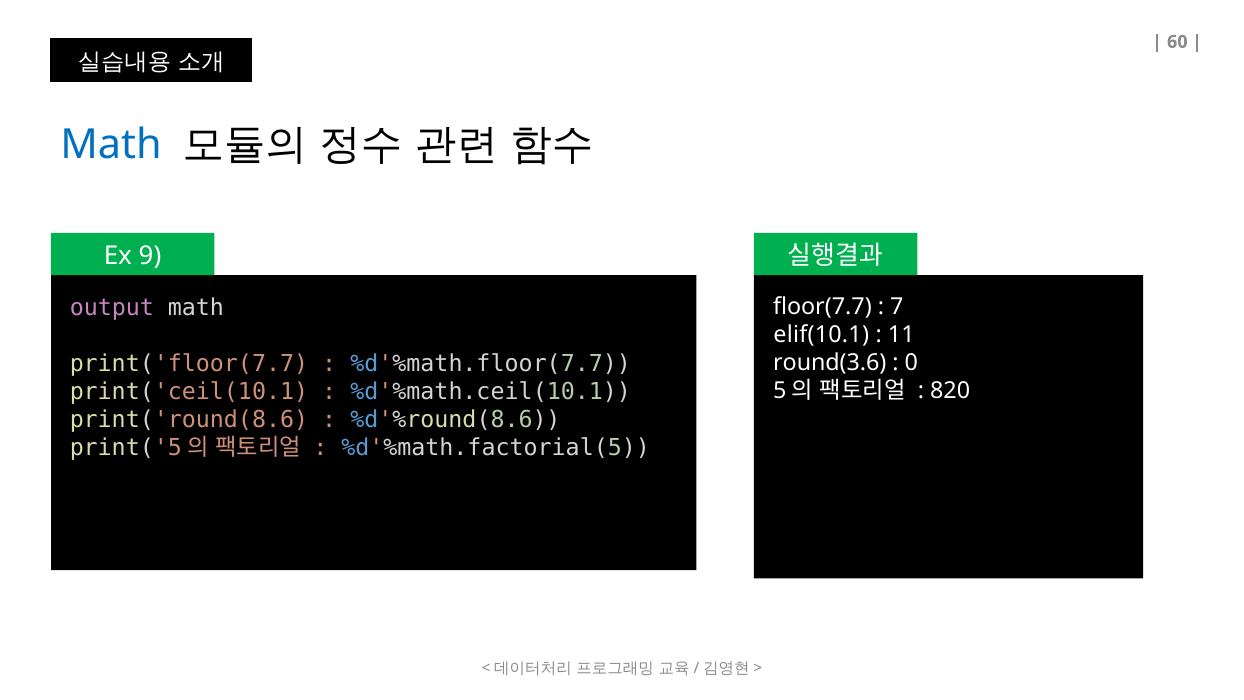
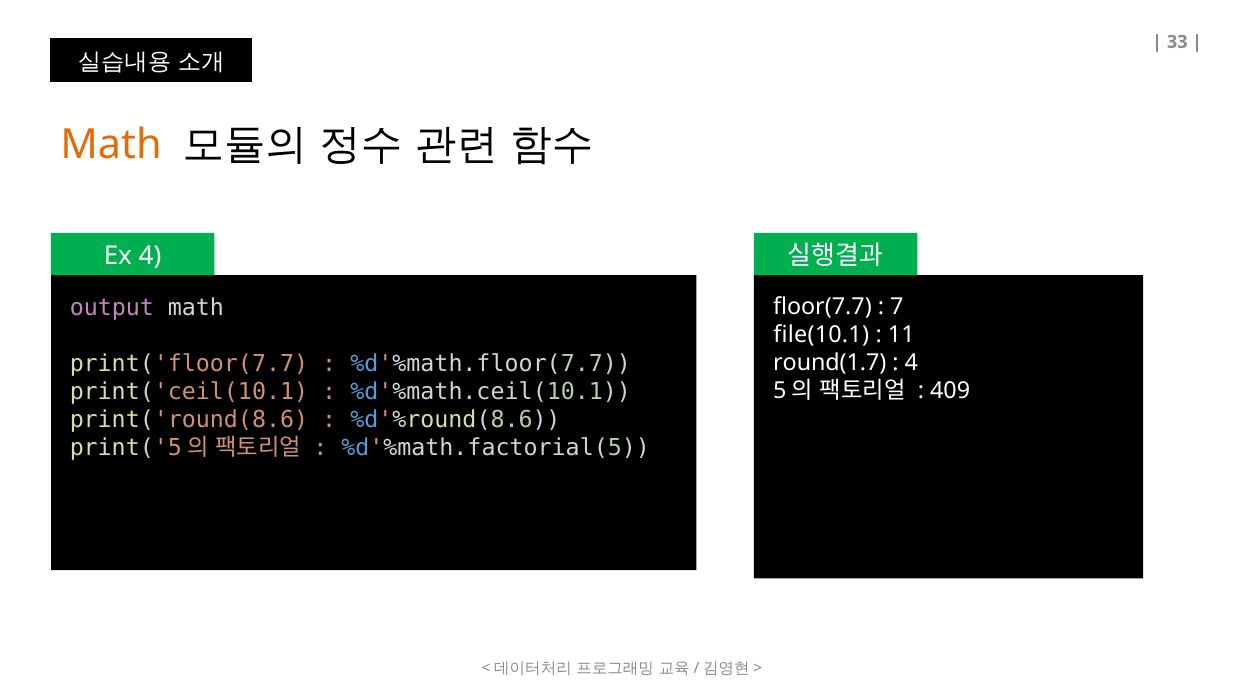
60: 60 -> 33
Math at (111, 145) colour: blue -> orange
Ex 9: 9 -> 4
elif(10.1: elif(10.1 -> file(10.1
round(3.6: round(3.6 -> round(1.7
0 at (911, 362): 0 -> 4
820: 820 -> 409
